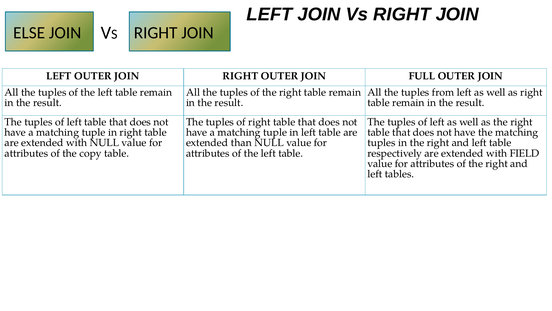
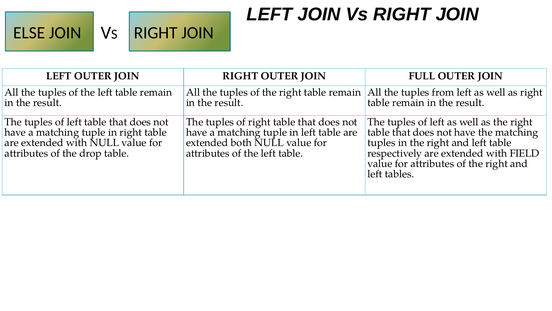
than: than -> both
copy: copy -> drop
